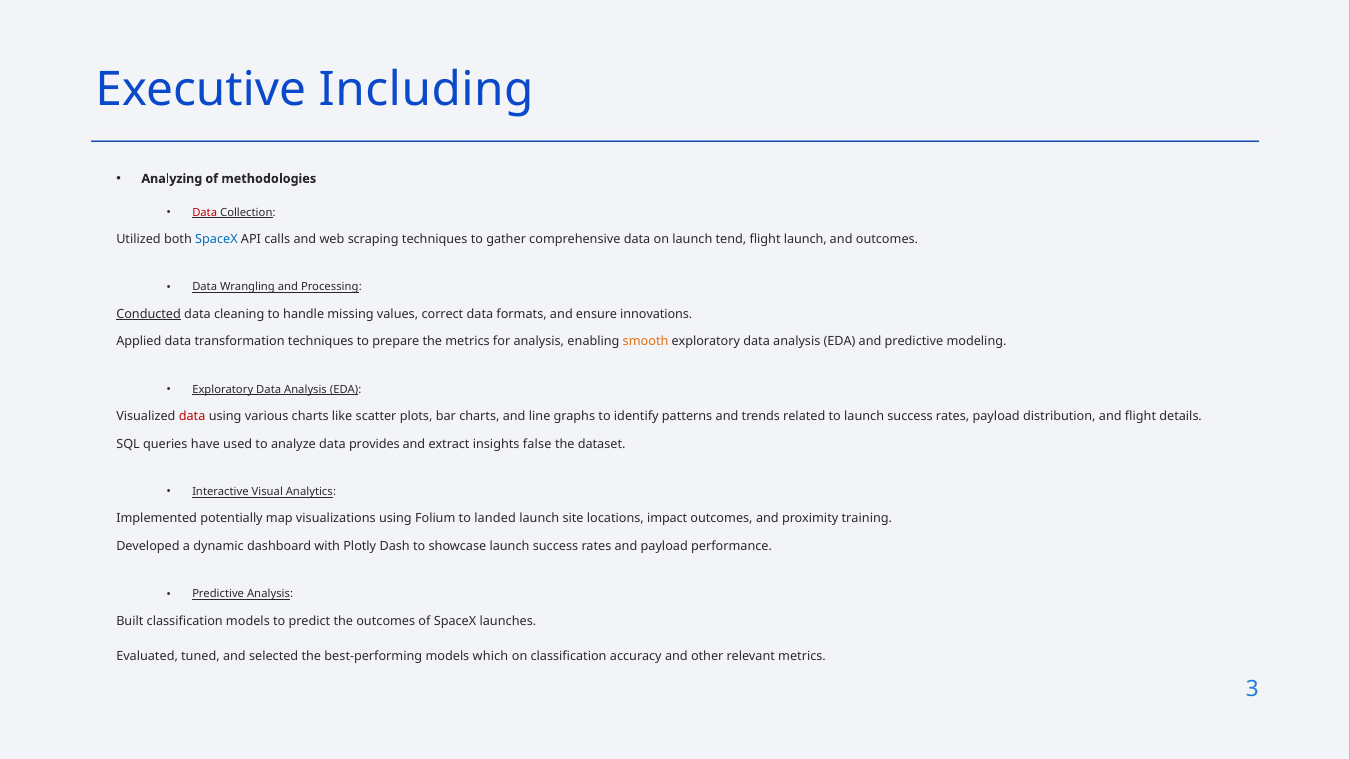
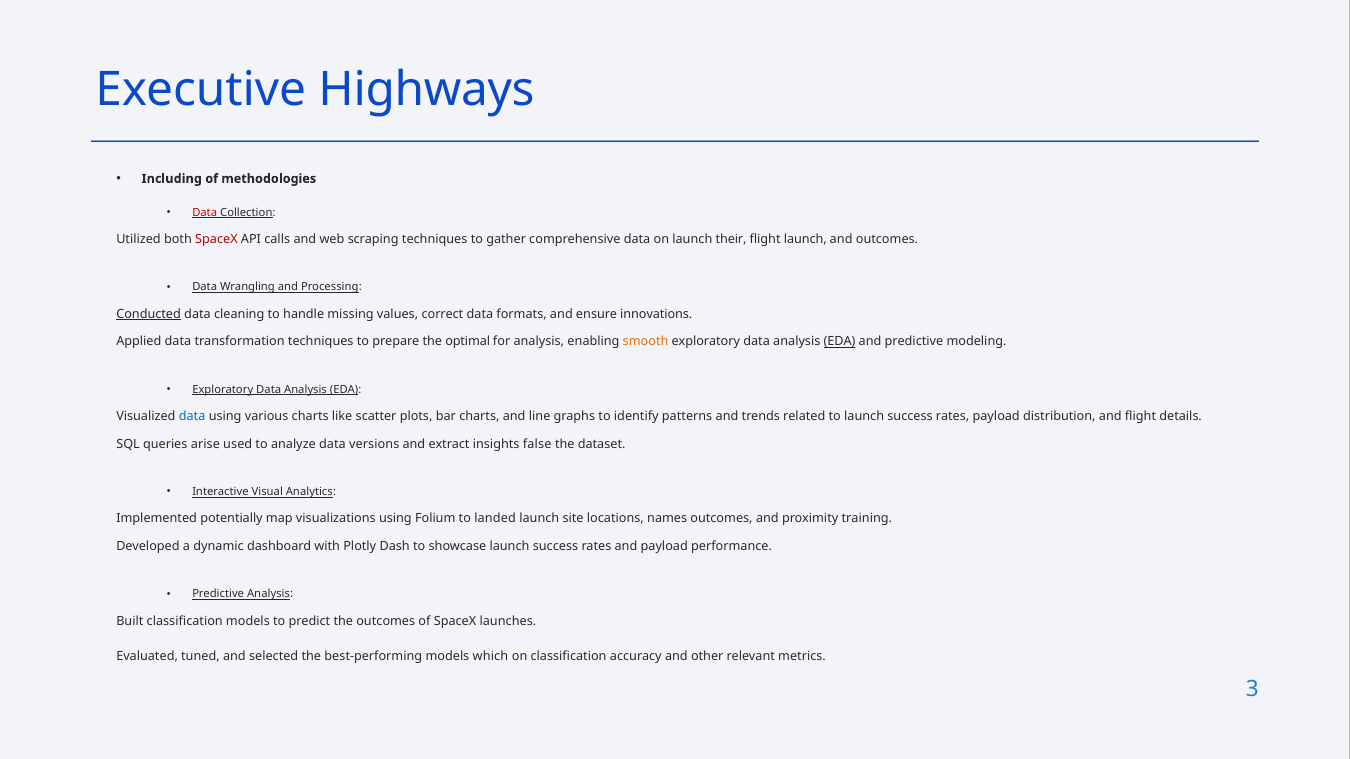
Including: Including -> Highways
Analyzing: Analyzing -> Including
SpaceX at (216, 239) colour: blue -> red
tend: tend -> their
the metrics: metrics -> optimal
EDA at (840, 342) underline: none -> present
data at (192, 417) colour: red -> blue
have: have -> arise
provides: provides -> versions
impact: impact -> names
